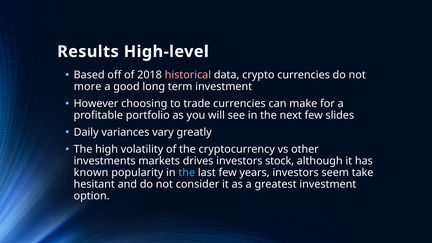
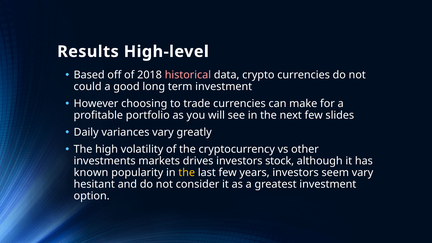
more: more -> could
the at (187, 173) colour: light blue -> yellow
seem take: take -> vary
